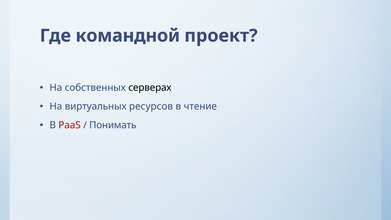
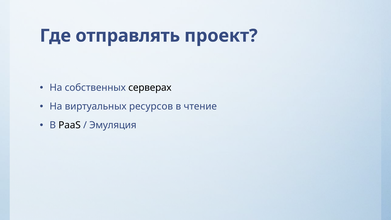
командной: командной -> отправлять
PaaS colour: red -> black
Понимать: Понимать -> Эмуляция
